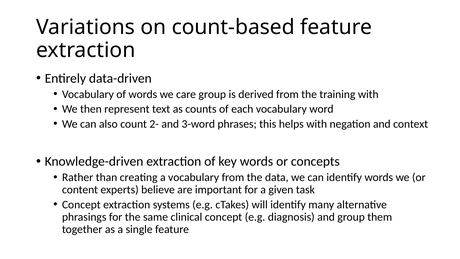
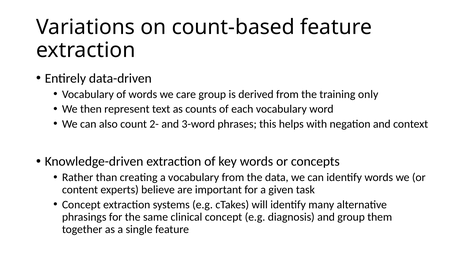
training with: with -> only
